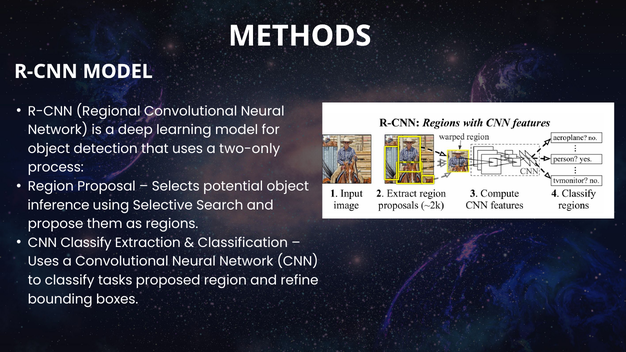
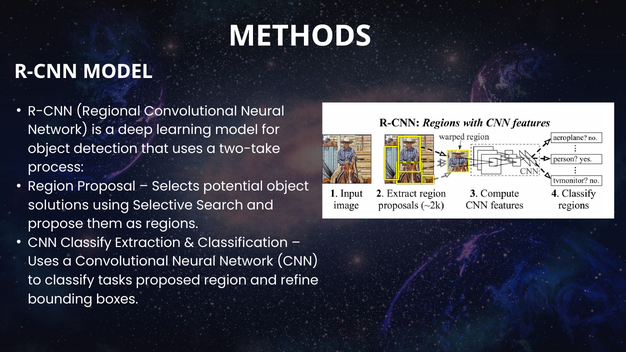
two-only: two-only -> two-take
inference: inference -> solutions
